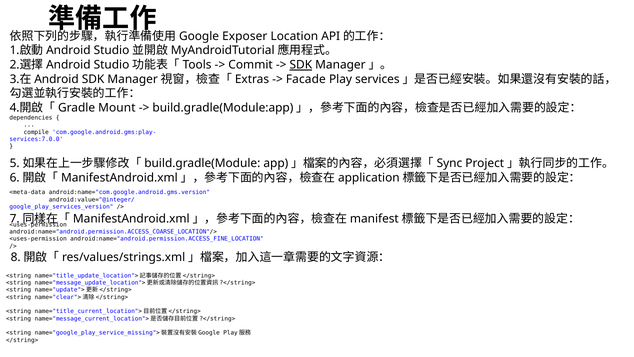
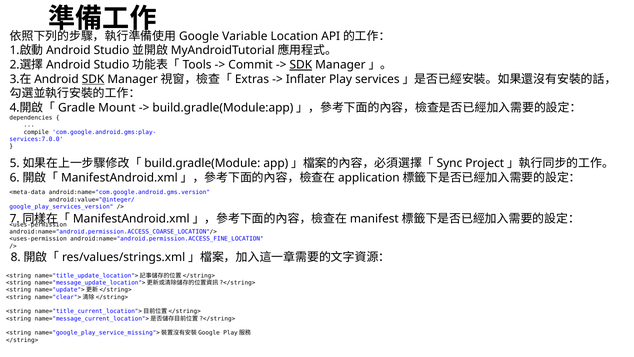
Exposer: Exposer -> Variable
SDK at (93, 79) underline: none -> present
Facade: Facade -> Inflater
